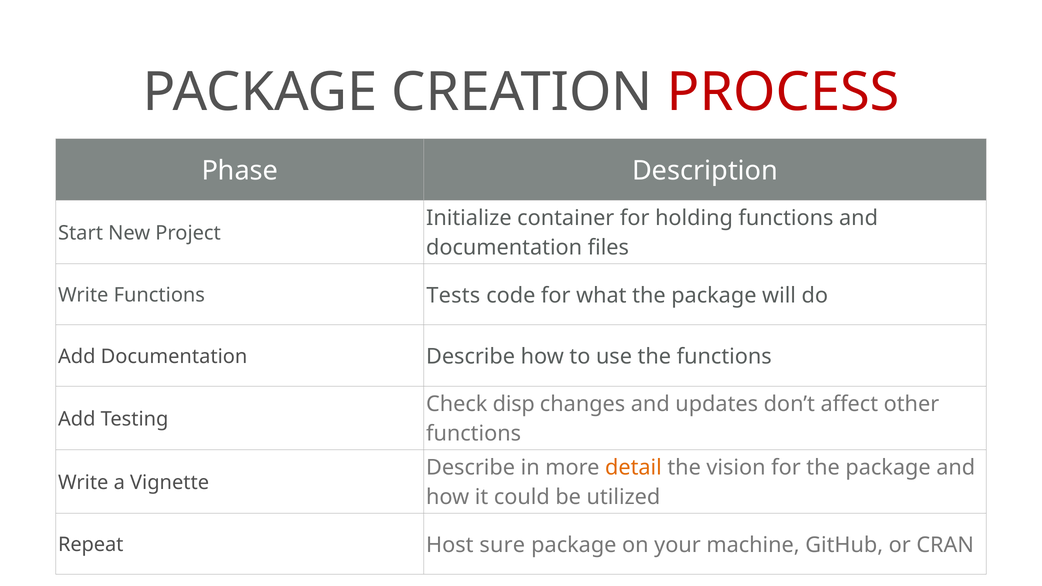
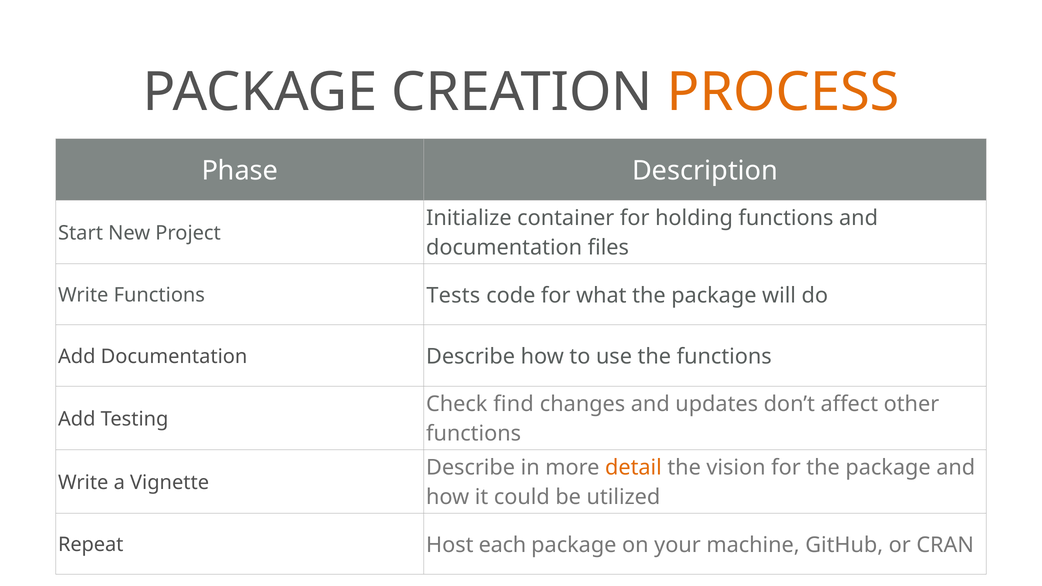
PROCESS colour: red -> orange
disp: disp -> find
sure: sure -> each
